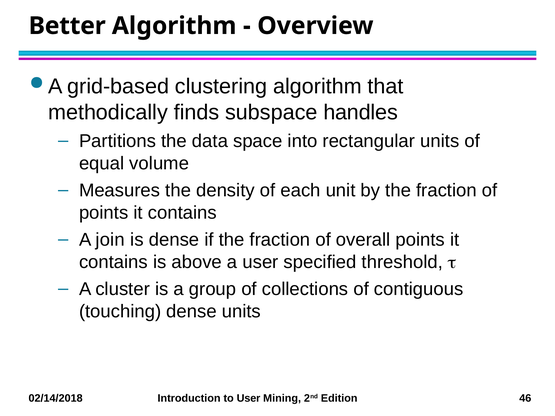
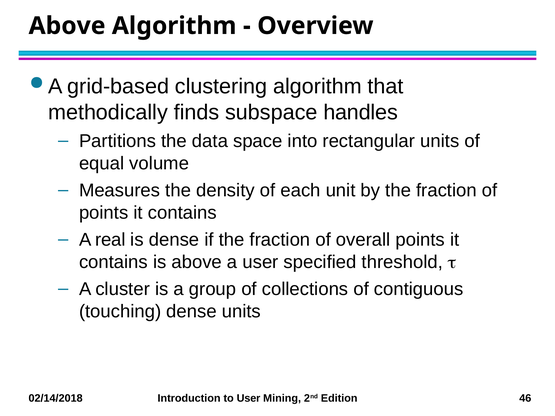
Better at (67, 26): Better -> Above
join: join -> real
